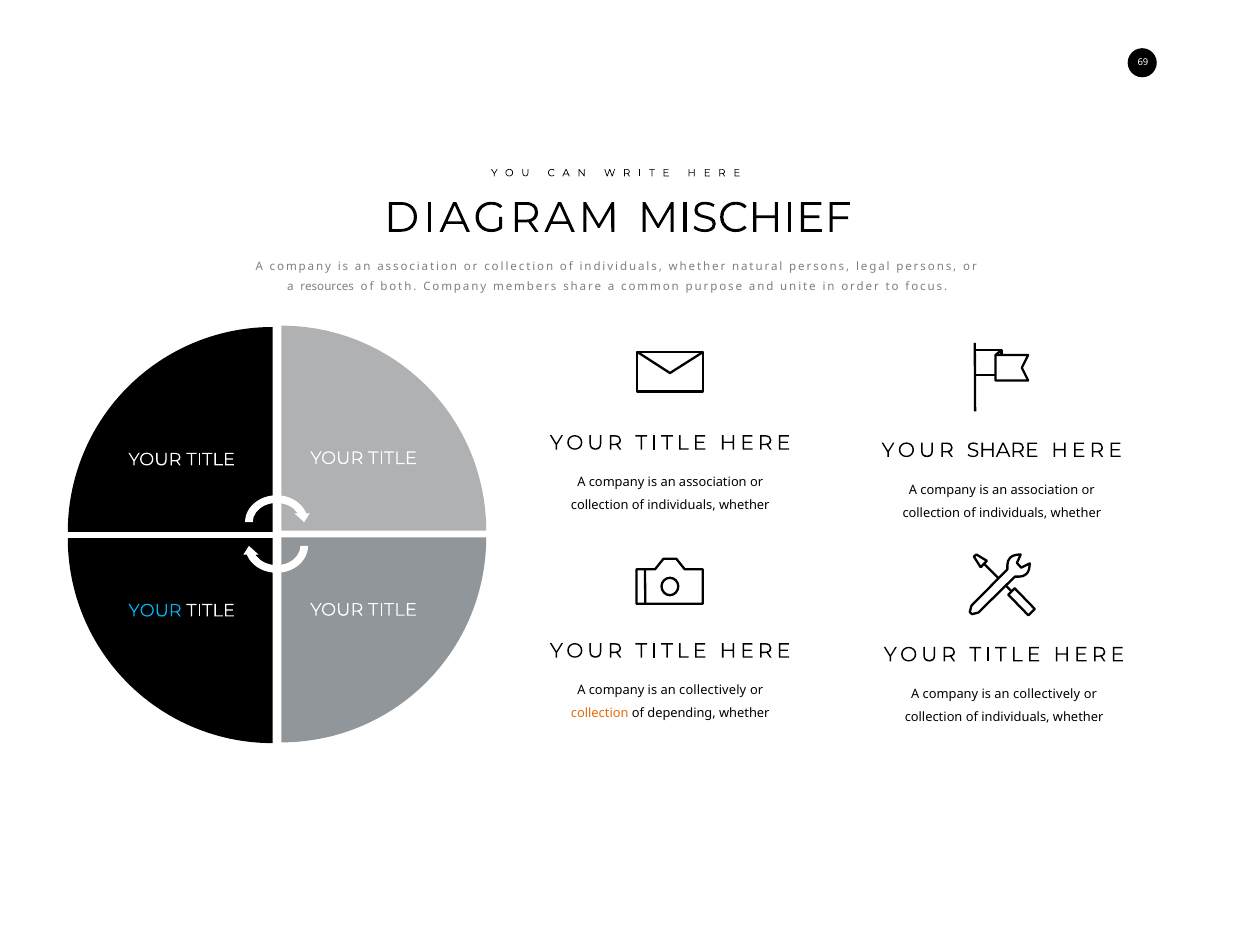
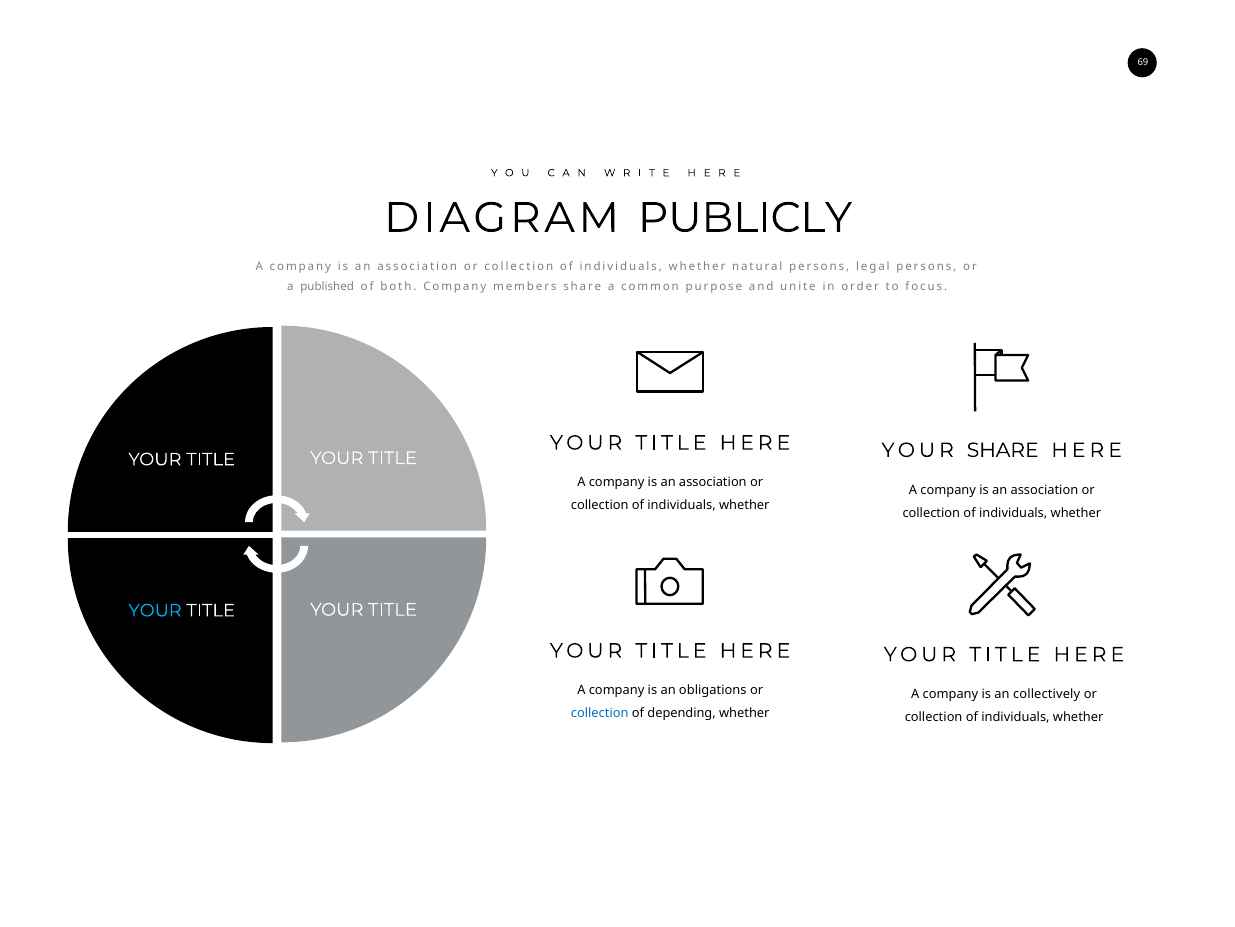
MISCHIEF: MISCHIEF -> PUBLICLY
resources: resources -> published
collectively at (713, 690): collectively -> obligations
collection at (600, 713) colour: orange -> blue
